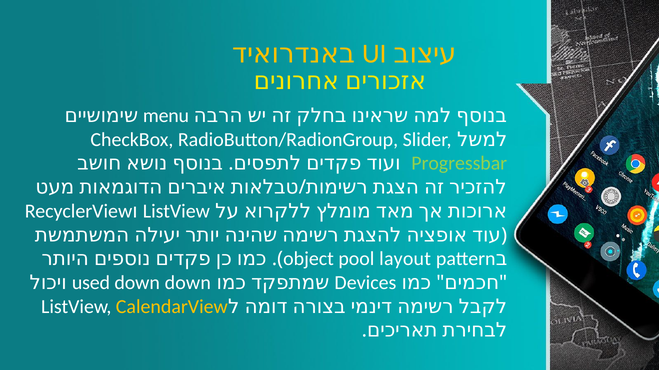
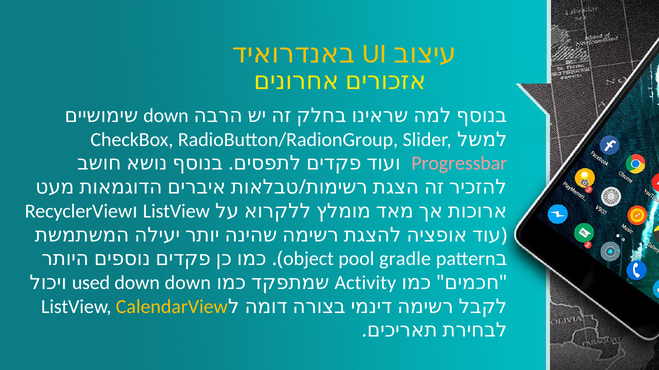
menu at (166, 116): menu -> down
Progressbar colour: light green -> pink
layout: layout -> gradle
Devices: Devices -> Activity
